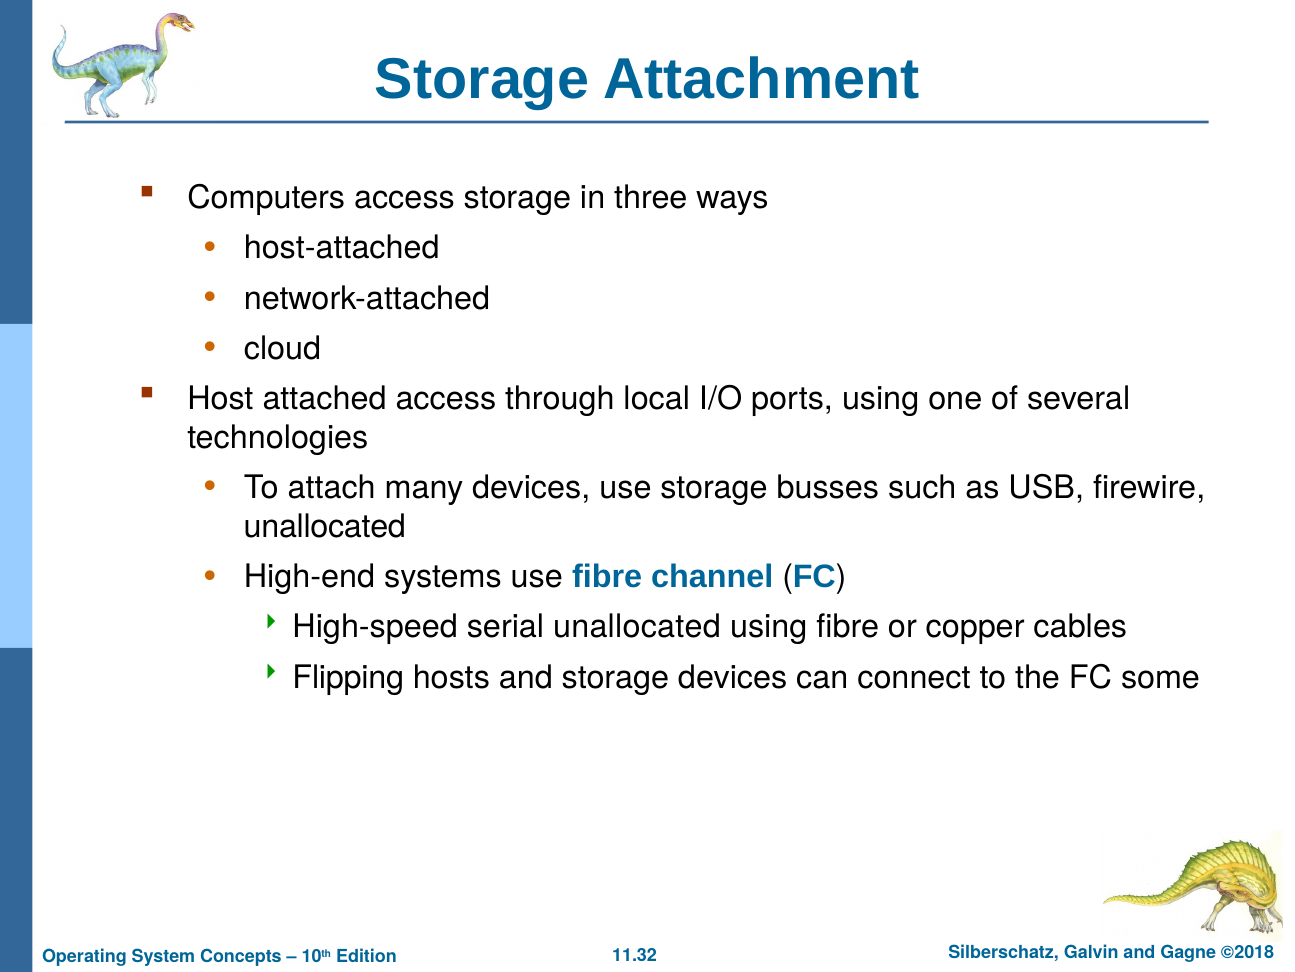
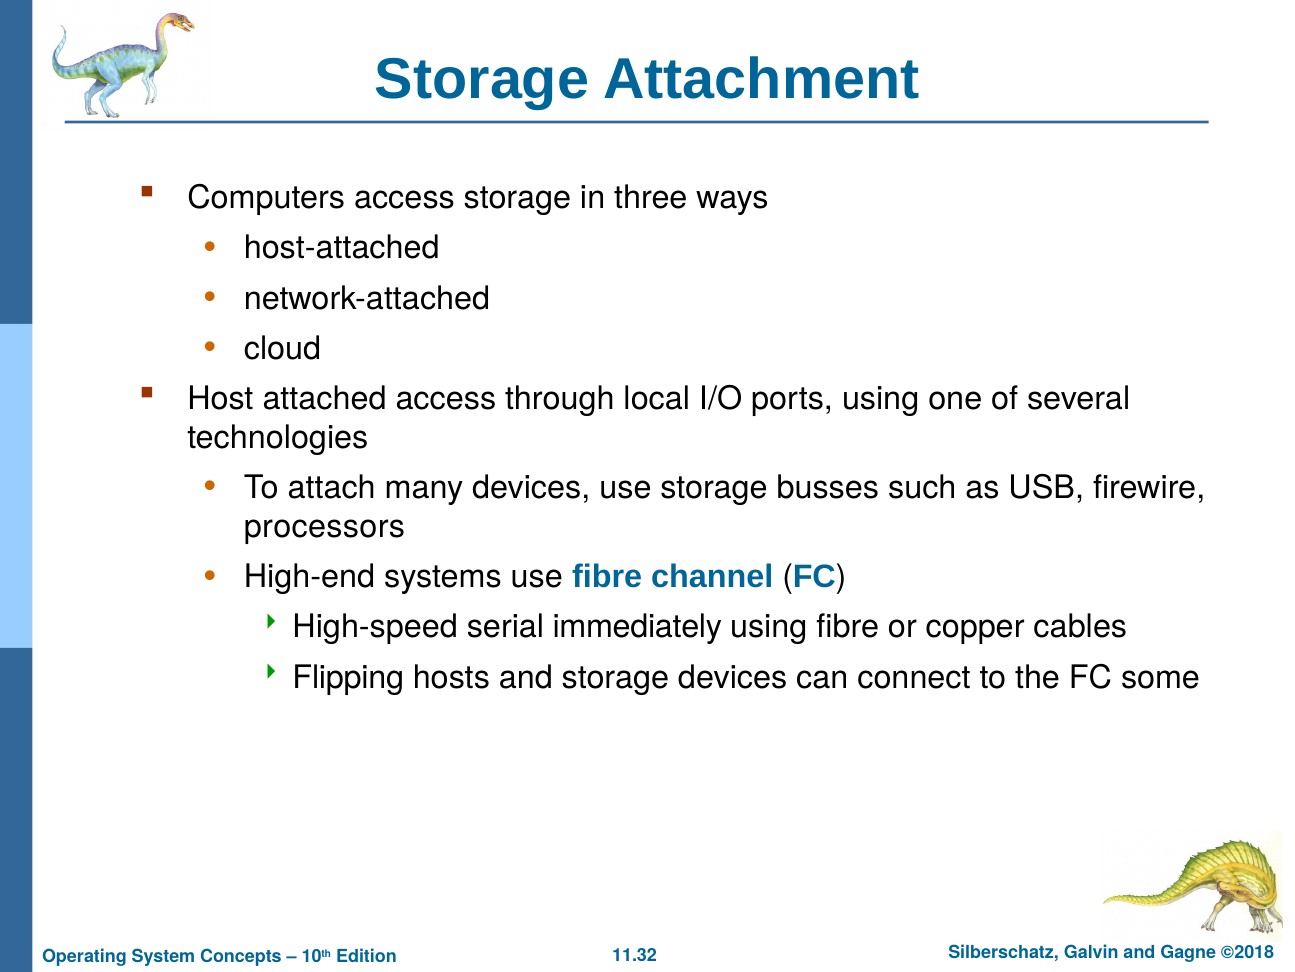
unallocated at (325, 526): unallocated -> processors
serial unallocated: unallocated -> immediately
